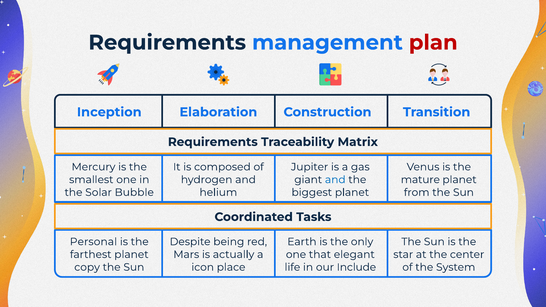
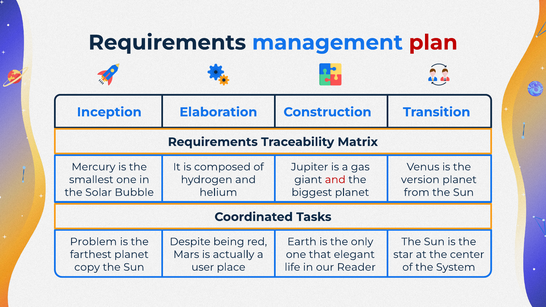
and at (335, 180) colour: blue -> red
mature: mature -> version
Personal: Personal -> Problem
icon: icon -> user
Include: Include -> Reader
